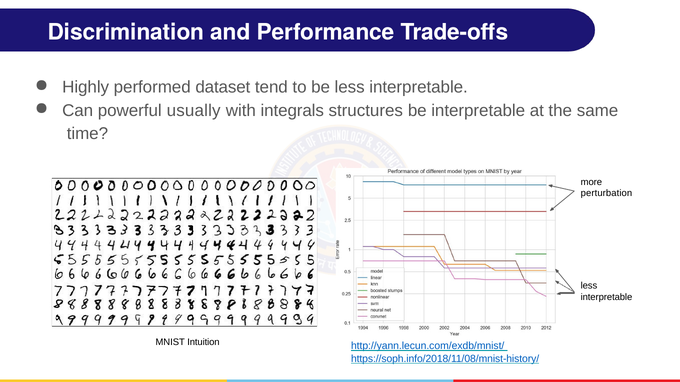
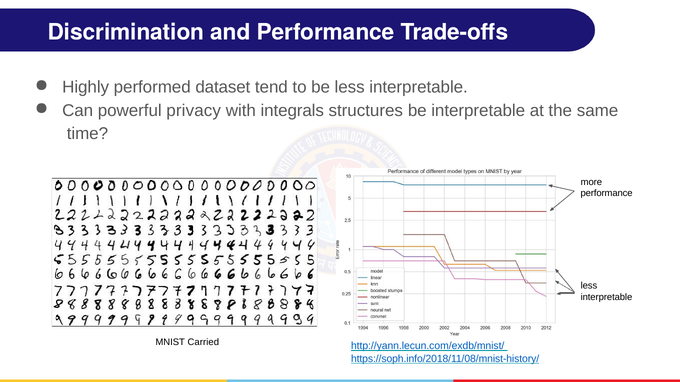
usually: usually -> privacy
perturbation at (606, 194): perturbation -> performance
Intuition: Intuition -> Carried
